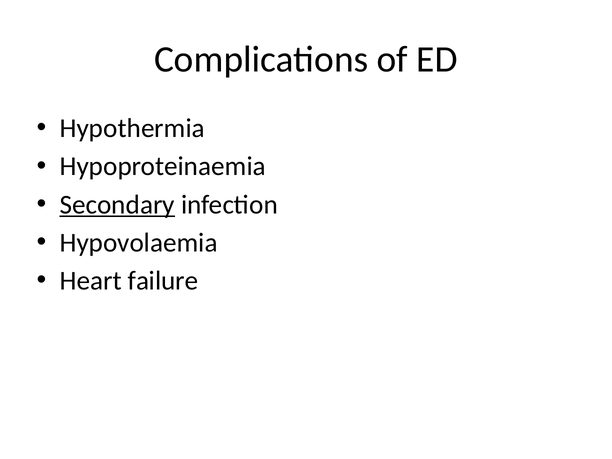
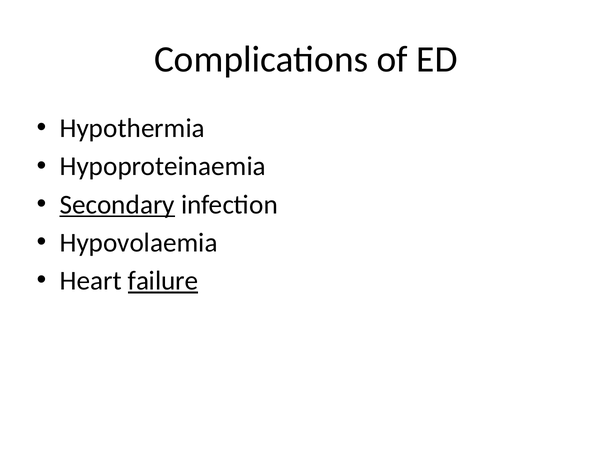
failure underline: none -> present
